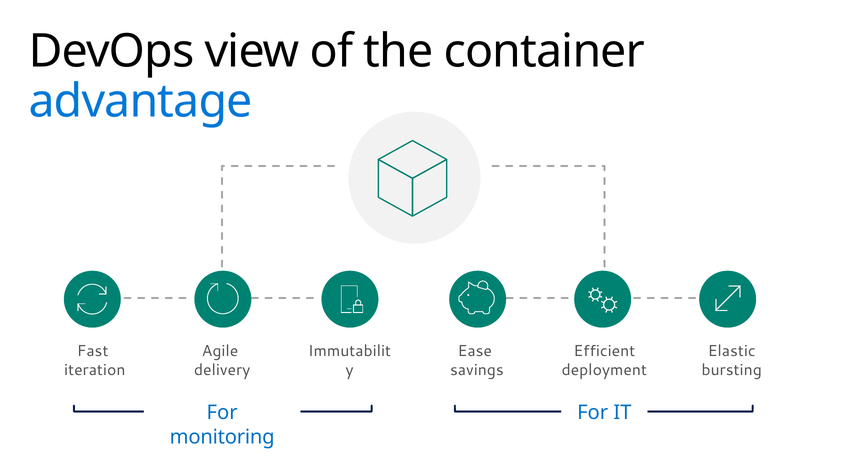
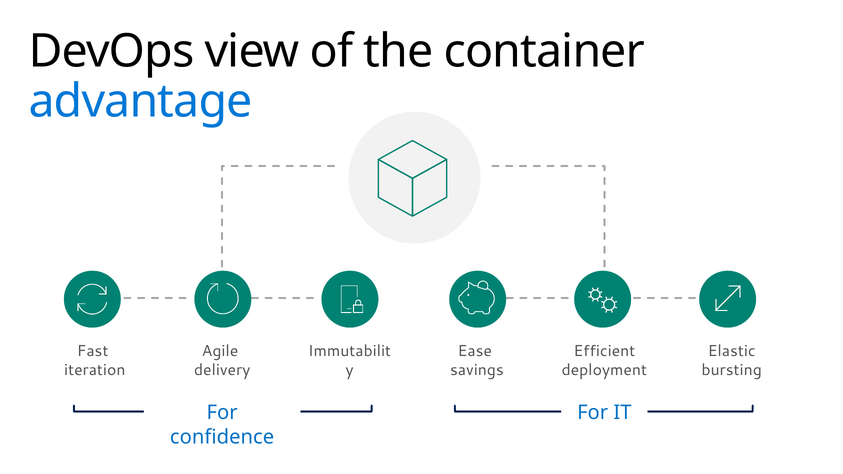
monitoring: monitoring -> confidence
